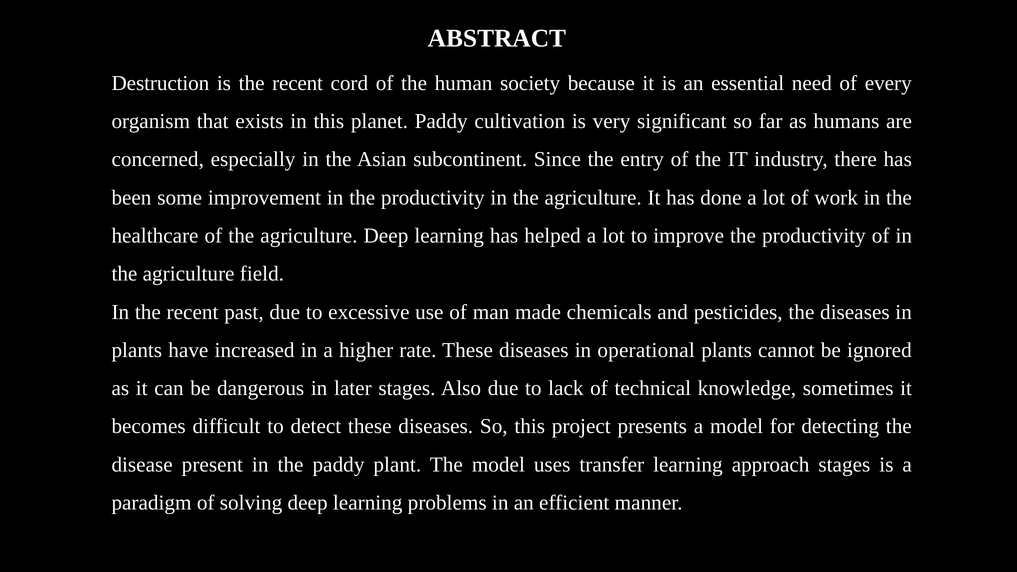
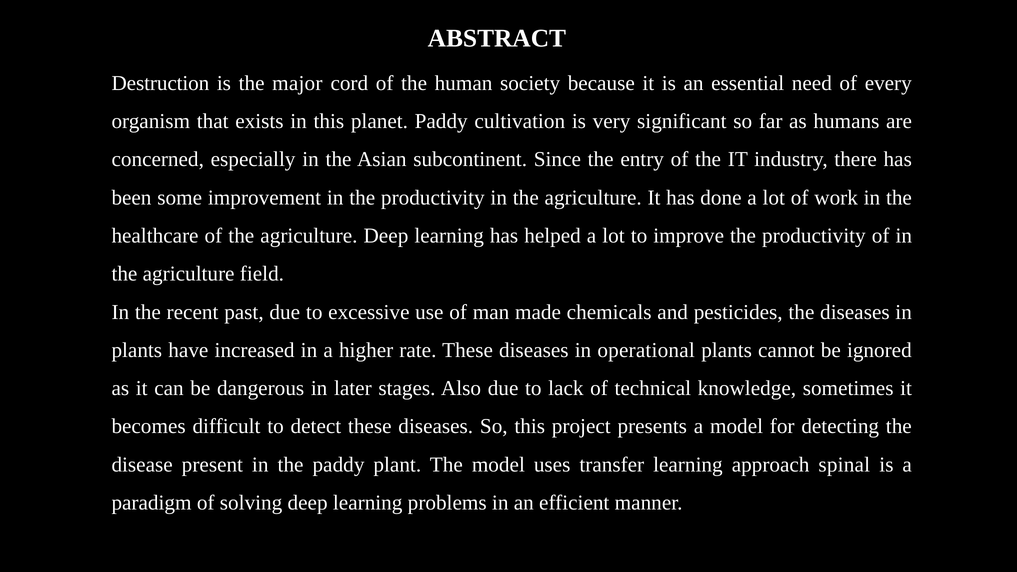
is the recent: recent -> major
approach stages: stages -> spinal
